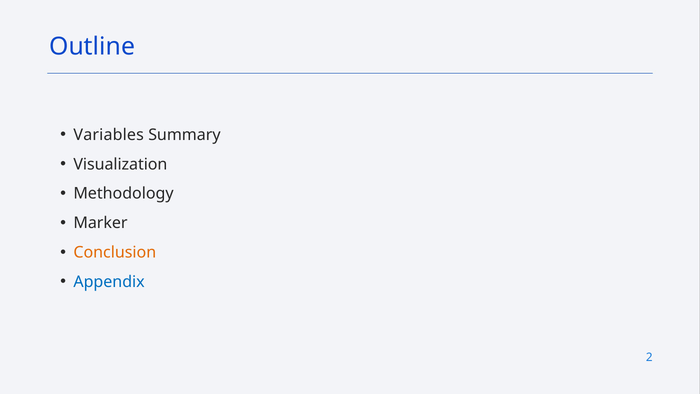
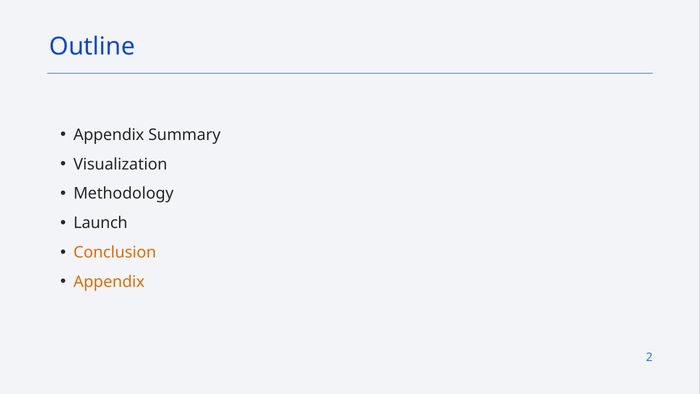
Variables at (109, 135): Variables -> Appendix
Marker: Marker -> Launch
Appendix at (109, 282) colour: blue -> orange
